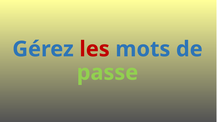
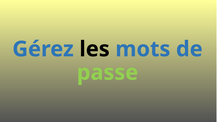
les colour: red -> black
